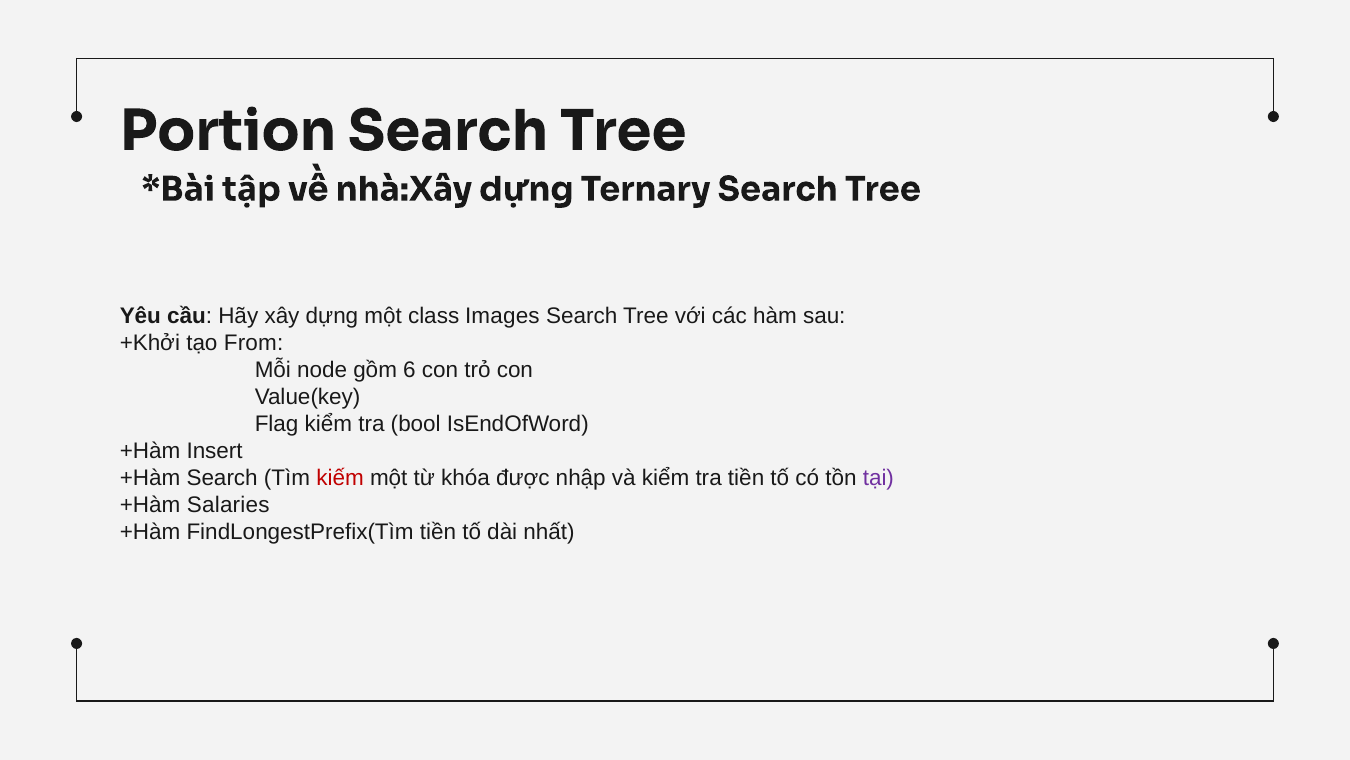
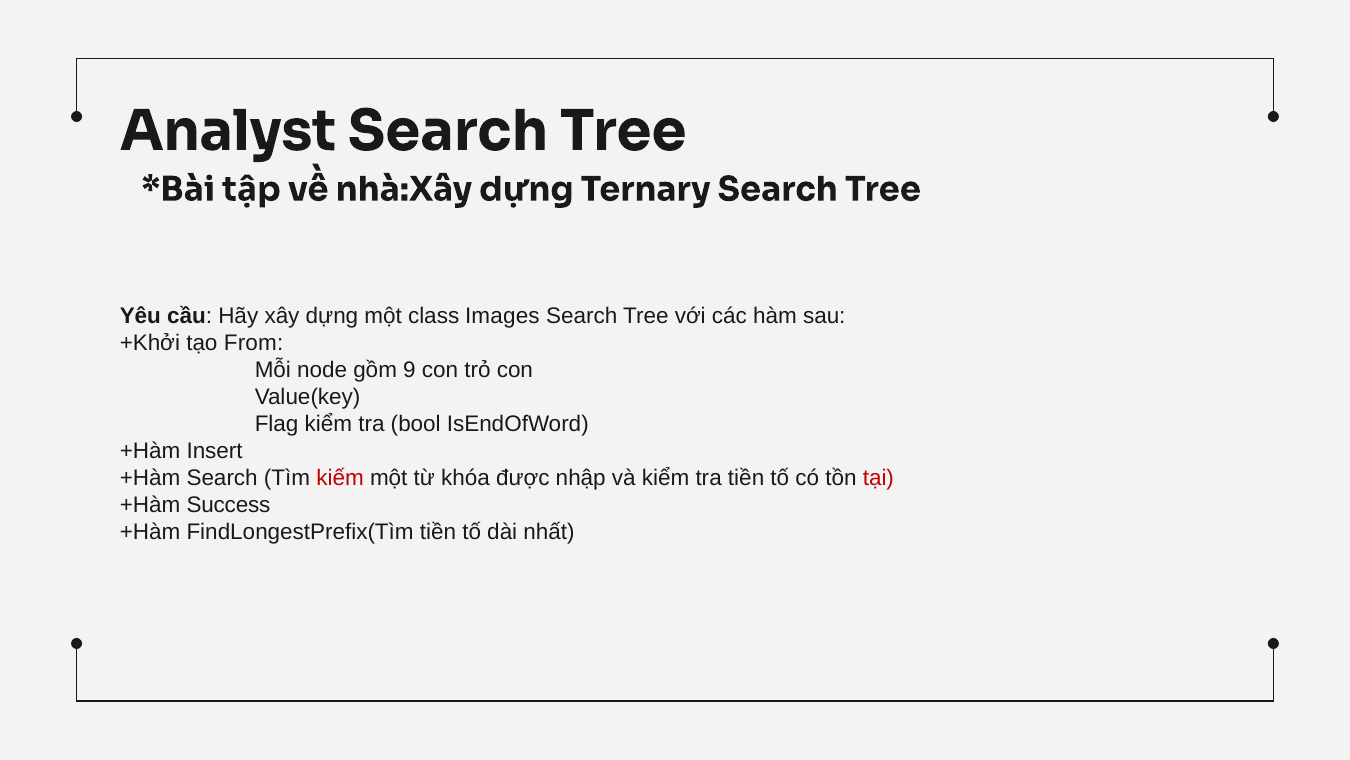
Portion: Portion -> Analyst
6: 6 -> 9
tại colour: purple -> red
Salaries: Salaries -> Success
